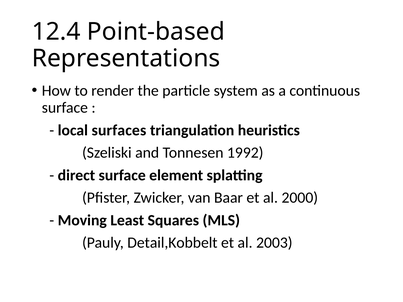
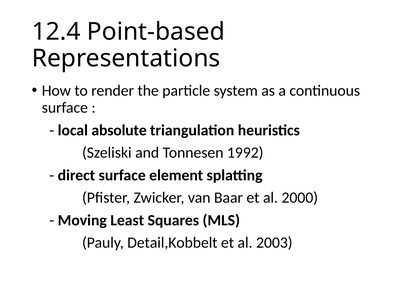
surfaces: surfaces -> absolute
